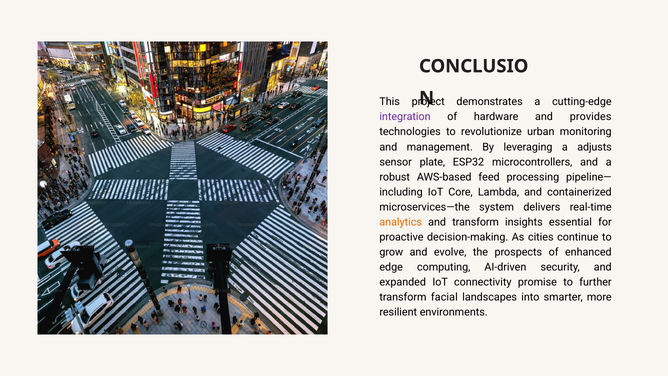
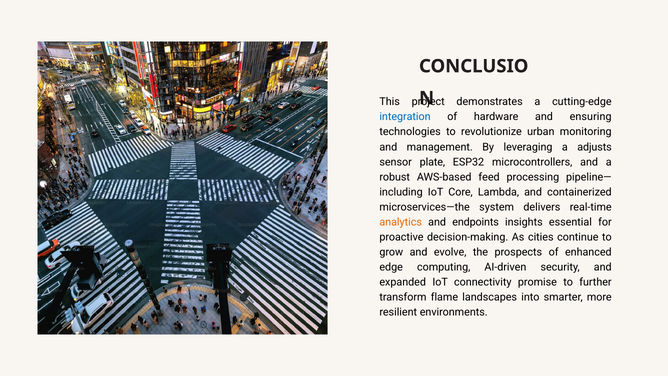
integration colour: purple -> blue
provides: provides -> ensuring
and transform: transform -> endpoints
facial: facial -> flame
